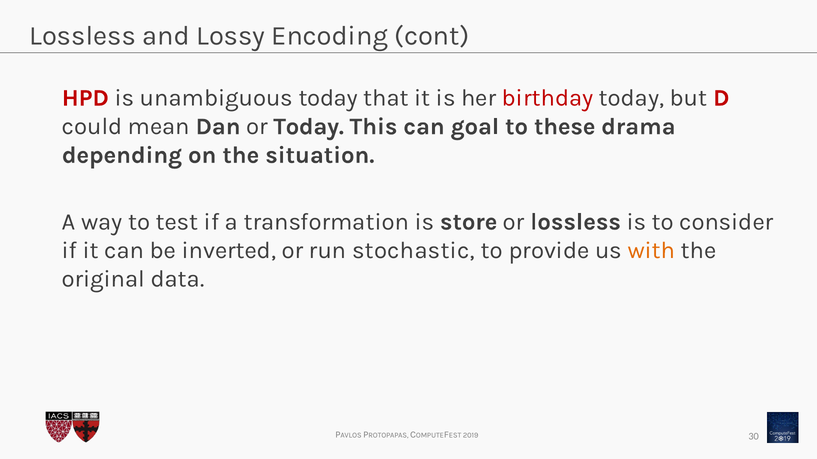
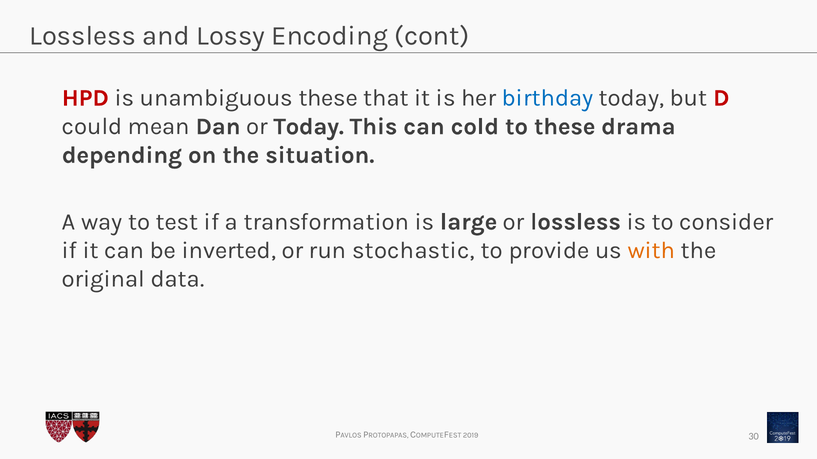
unambiguous today: today -> these
birthday colour: red -> blue
goal: goal -> cold
store: store -> large
